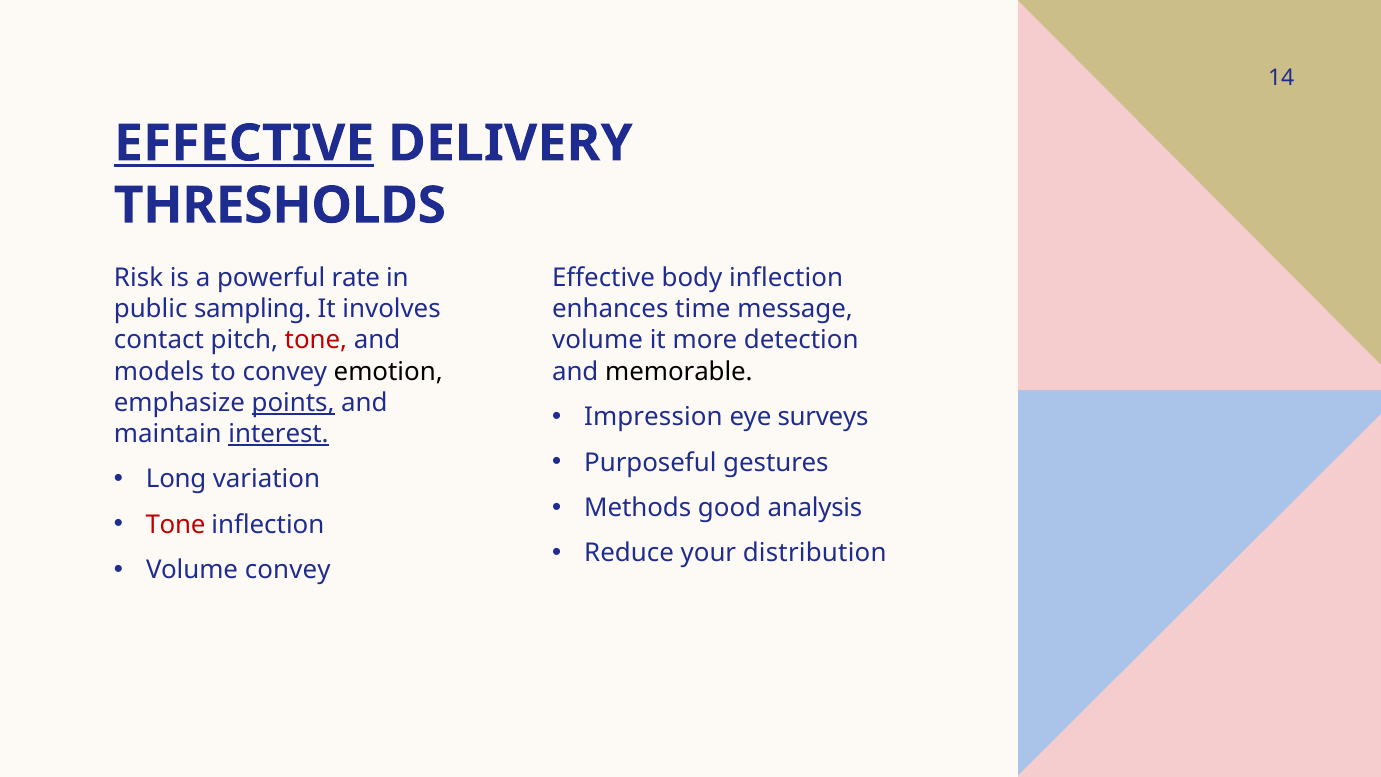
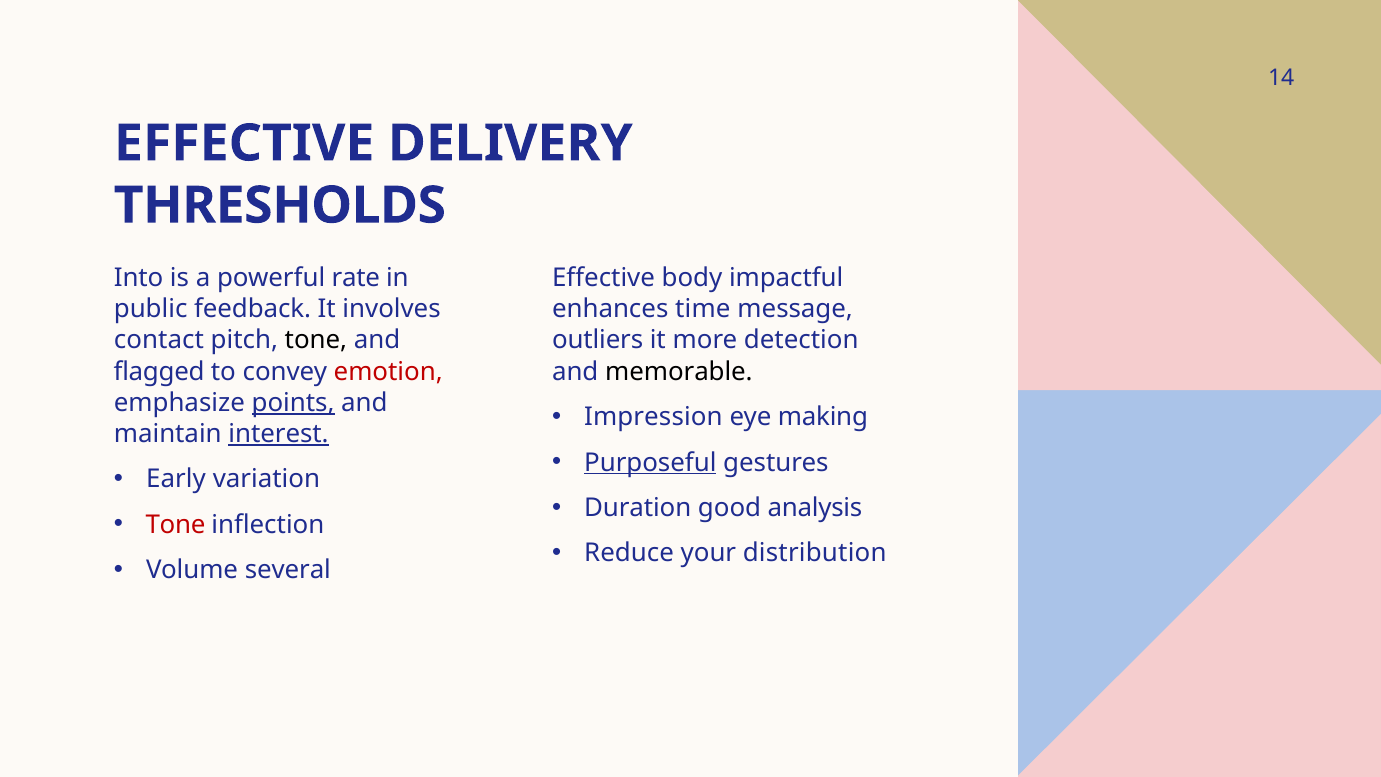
EFFECTIVE at (244, 143) underline: present -> none
Risk: Risk -> Into
body inflection: inflection -> impactful
sampling: sampling -> feedback
tone at (316, 340) colour: red -> black
volume at (597, 340): volume -> outliers
models: models -> flagged
emotion colour: black -> red
surveys: surveys -> making
Purposeful underline: none -> present
Long: Long -> Early
Methods: Methods -> Duration
Volume convey: convey -> several
